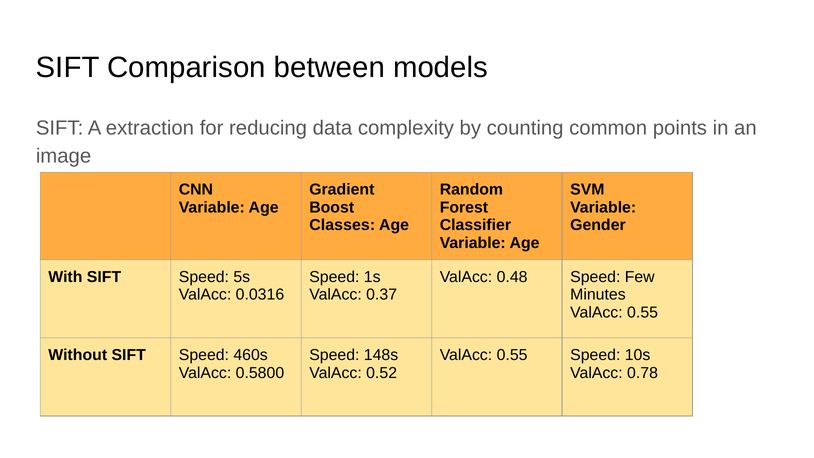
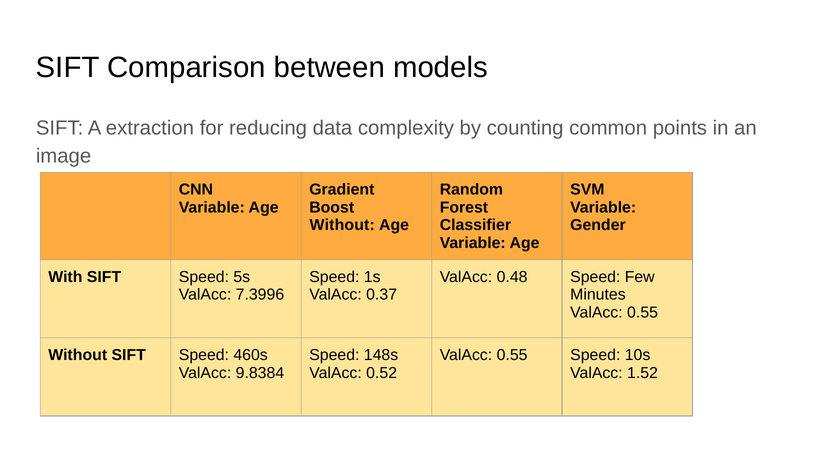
Classes at (342, 225): Classes -> Without
0.0316: 0.0316 -> 7.3996
0.5800: 0.5800 -> 9.8384
0.78: 0.78 -> 1.52
